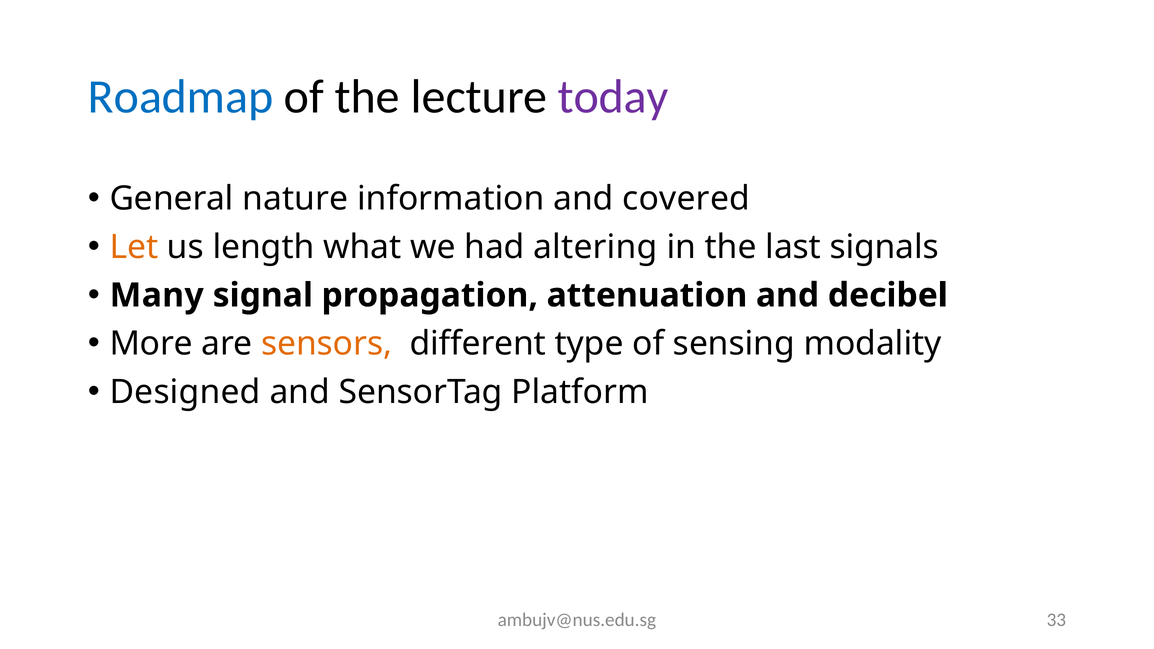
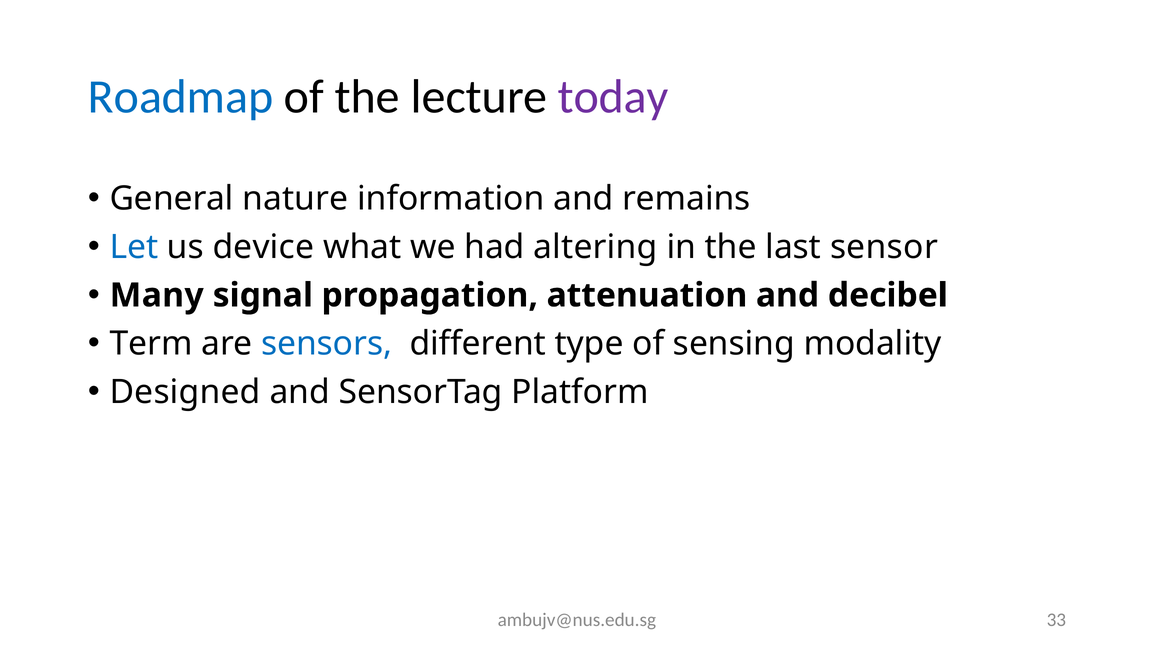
covered: covered -> remains
Let colour: orange -> blue
length: length -> device
signals: signals -> sensor
More: More -> Term
sensors colour: orange -> blue
